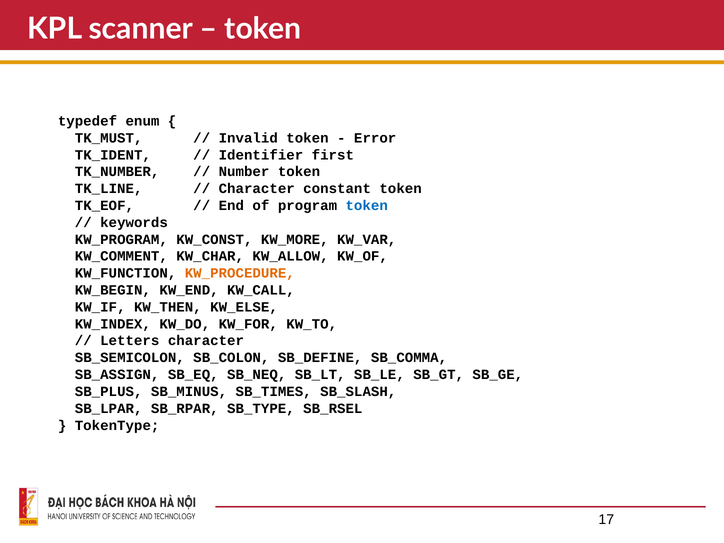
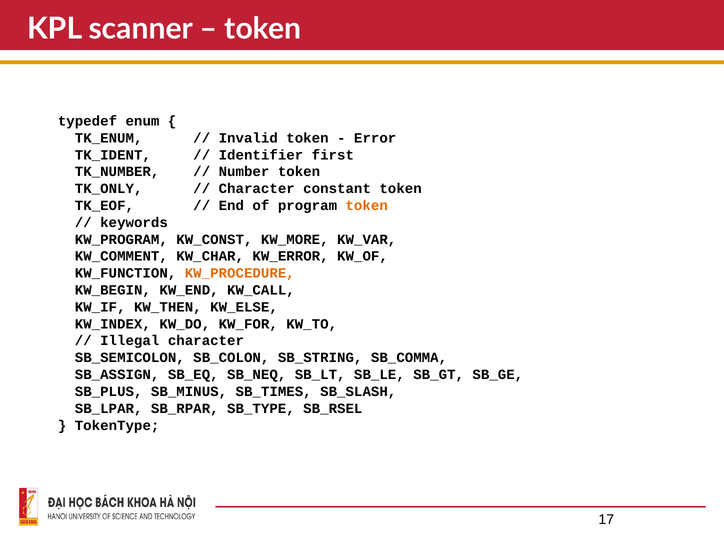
TK_MUST: TK_MUST -> TK_ENUM
TK_LINE: TK_LINE -> TK_ONLY
token at (367, 206) colour: blue -> orange
KW_ALLOW: KW_ALLOW -> KW_ERROR
Letters: Letters -> Illegal
SB_DEFINE: SB_DEFINE -> SB_STRING
